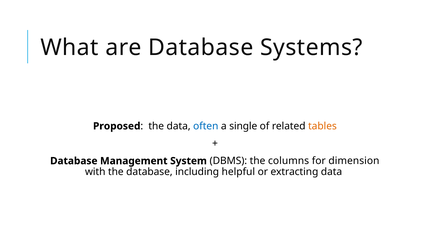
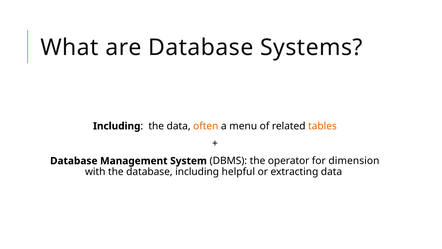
Proposed at (117, 126): Proposed -> Including
often colour: blue -> orange
single: single -> menu
columns: columns -> operator
